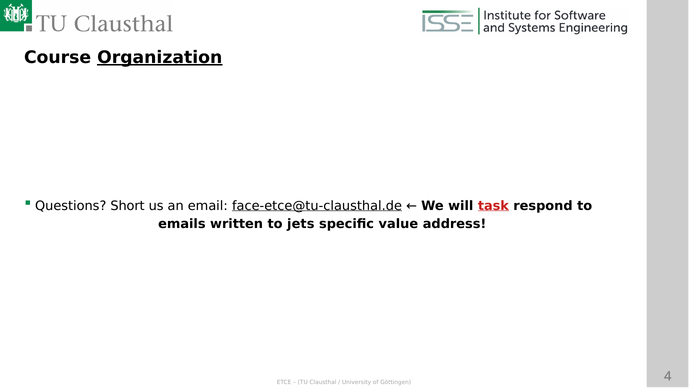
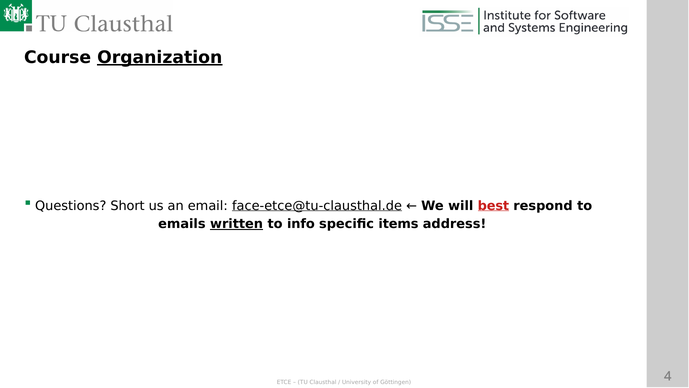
task: task -> best
written underline: none -> present
jets: jets -> info
value: value -> items
